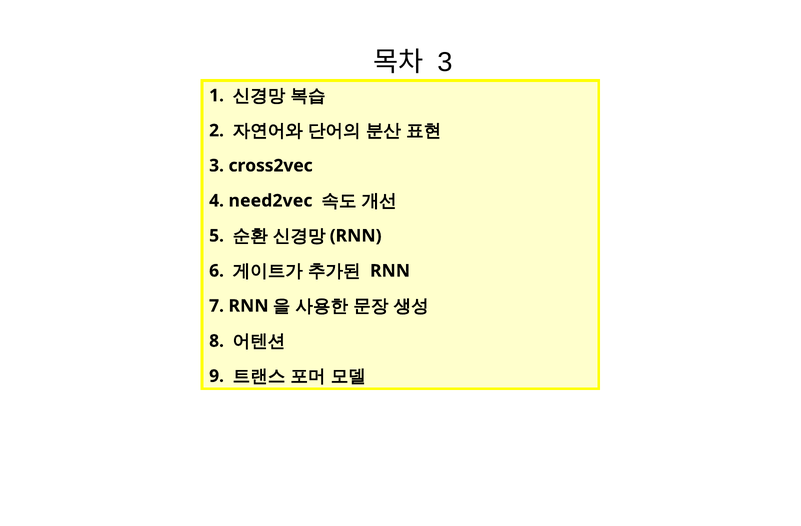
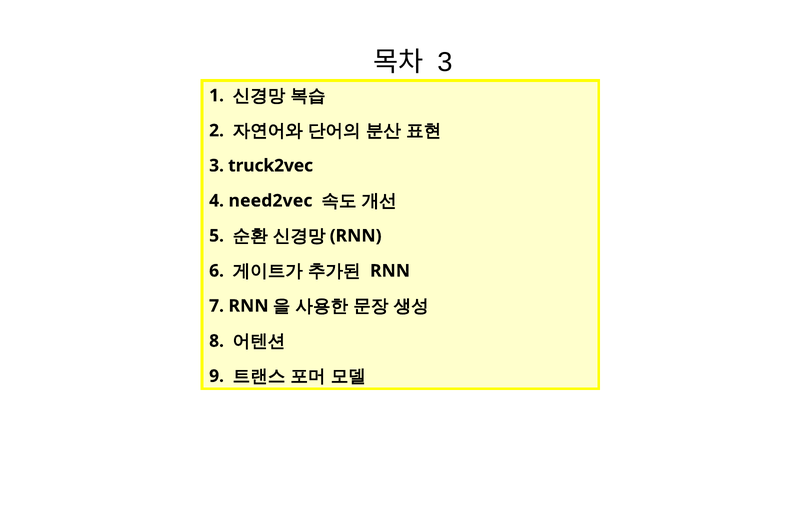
cross2vec: cross2vec -> truck2vec
